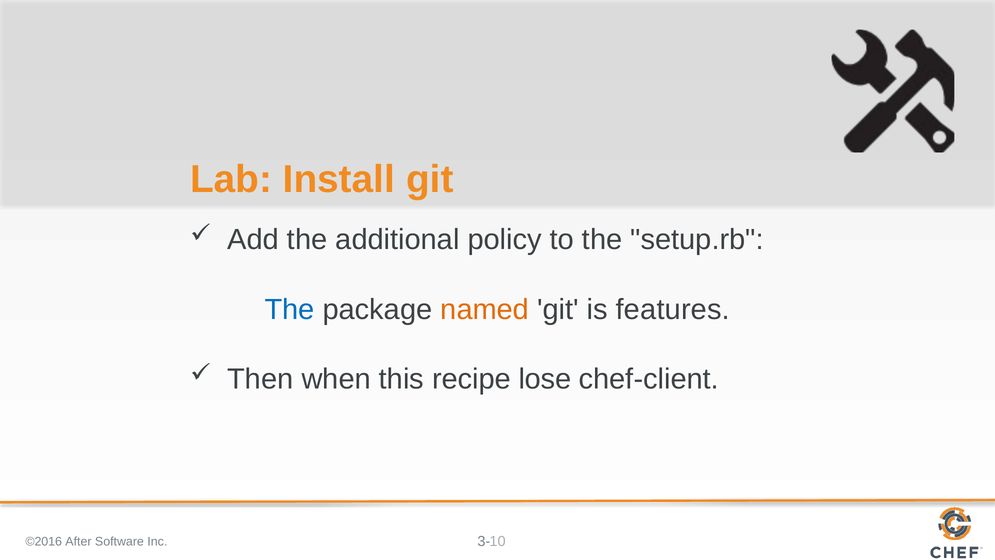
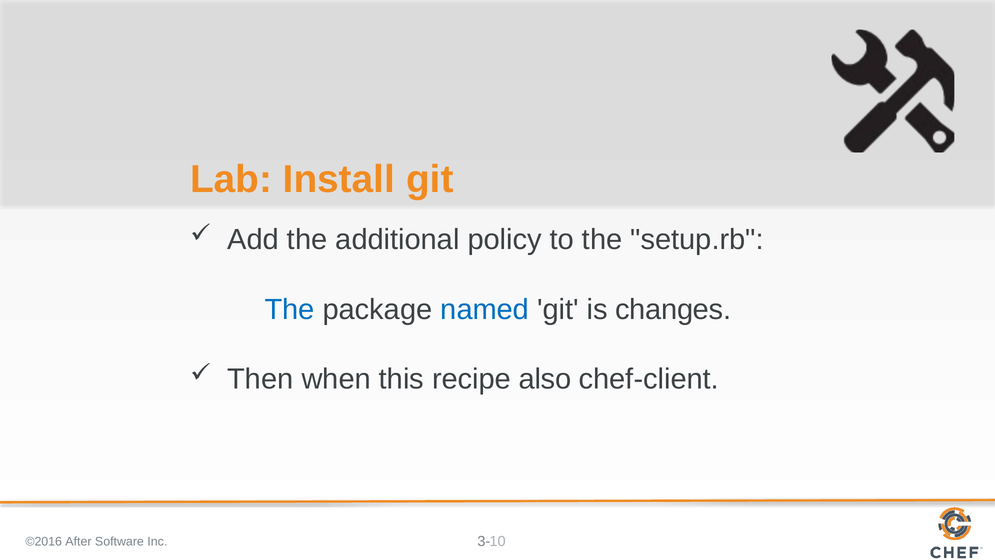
named colour: orange -> blue
features: features -> changes
lose: lose -> also
